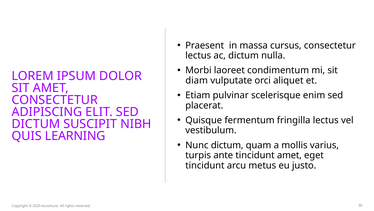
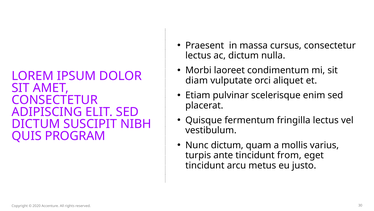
LEARNING: LEARNING -> PROGRAM
tincidunt amet: amet -> from
